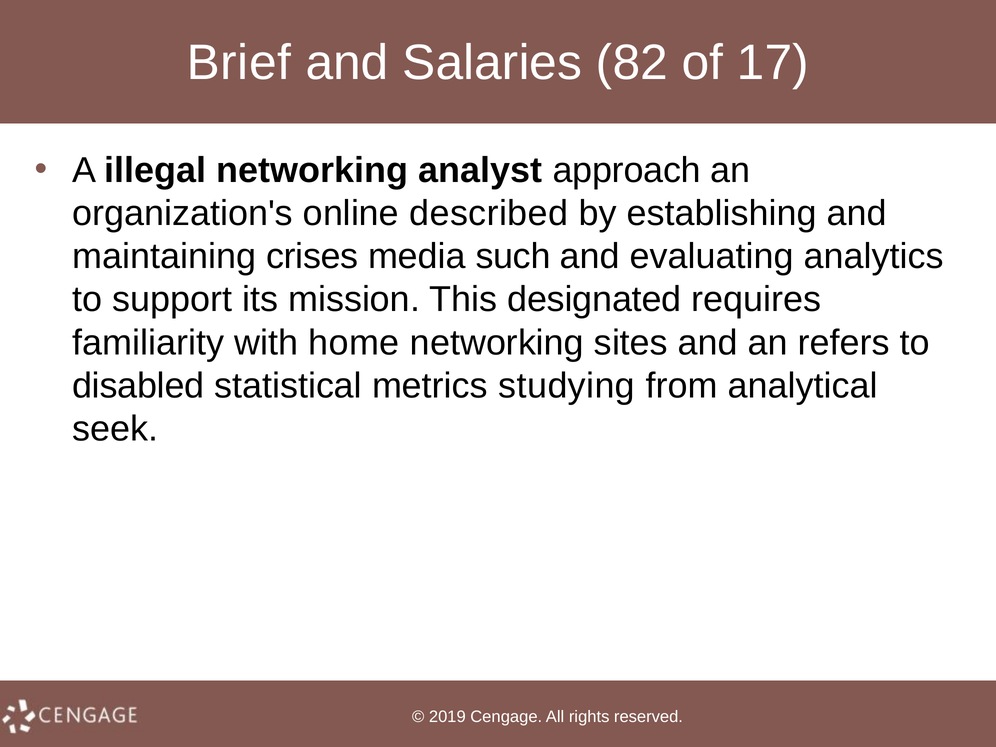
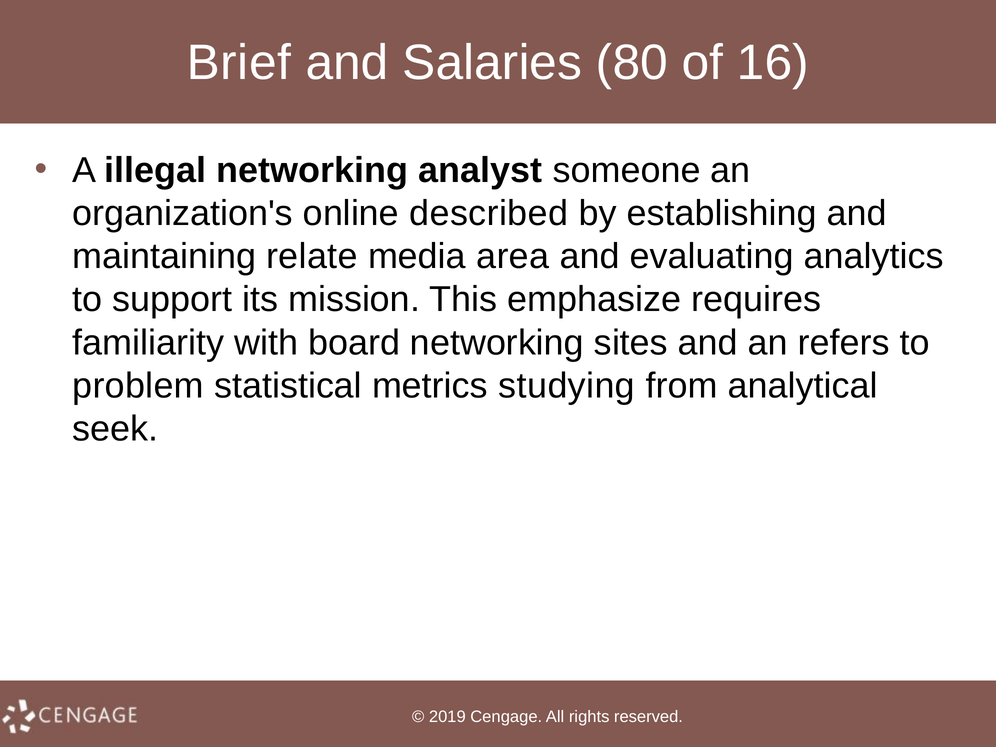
82: 82 -> 80
17: 17 -> 16
approach: approach -> someone
crises: crises -> relate
such: such -> area
designated: designated -> emphasize
home: home -> board
disabled: disabled -> problem
